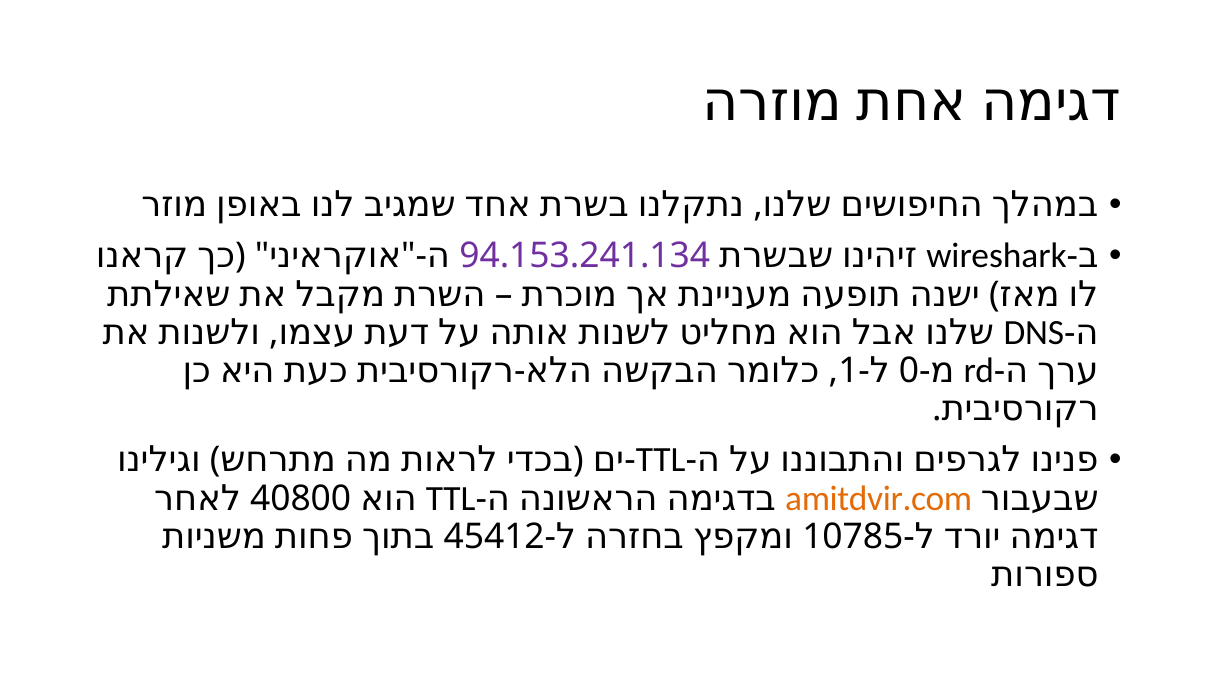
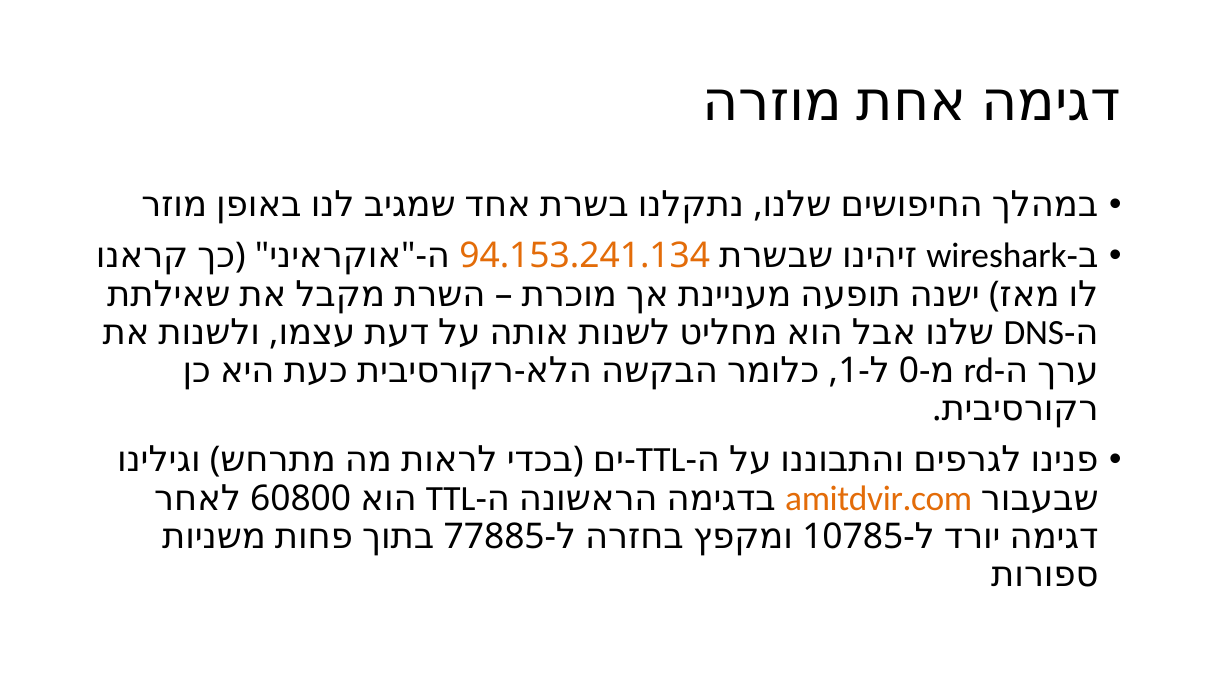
94.153.241.134 colour: purple -> orange
40800: 40800 -> 60800
45412: 45412 -> 77885
